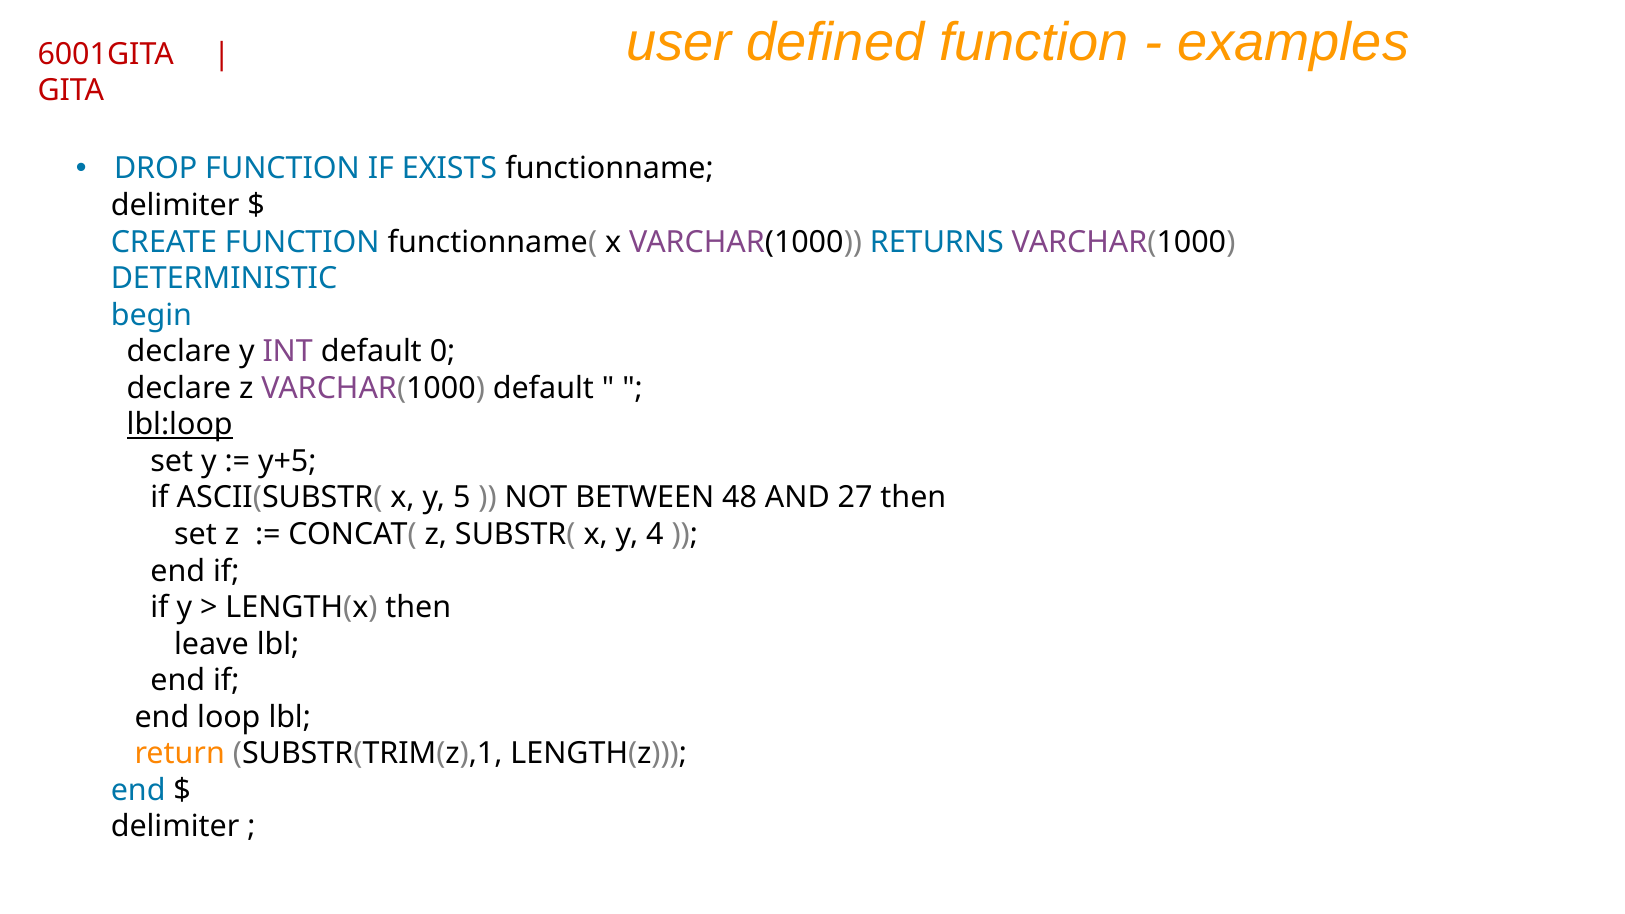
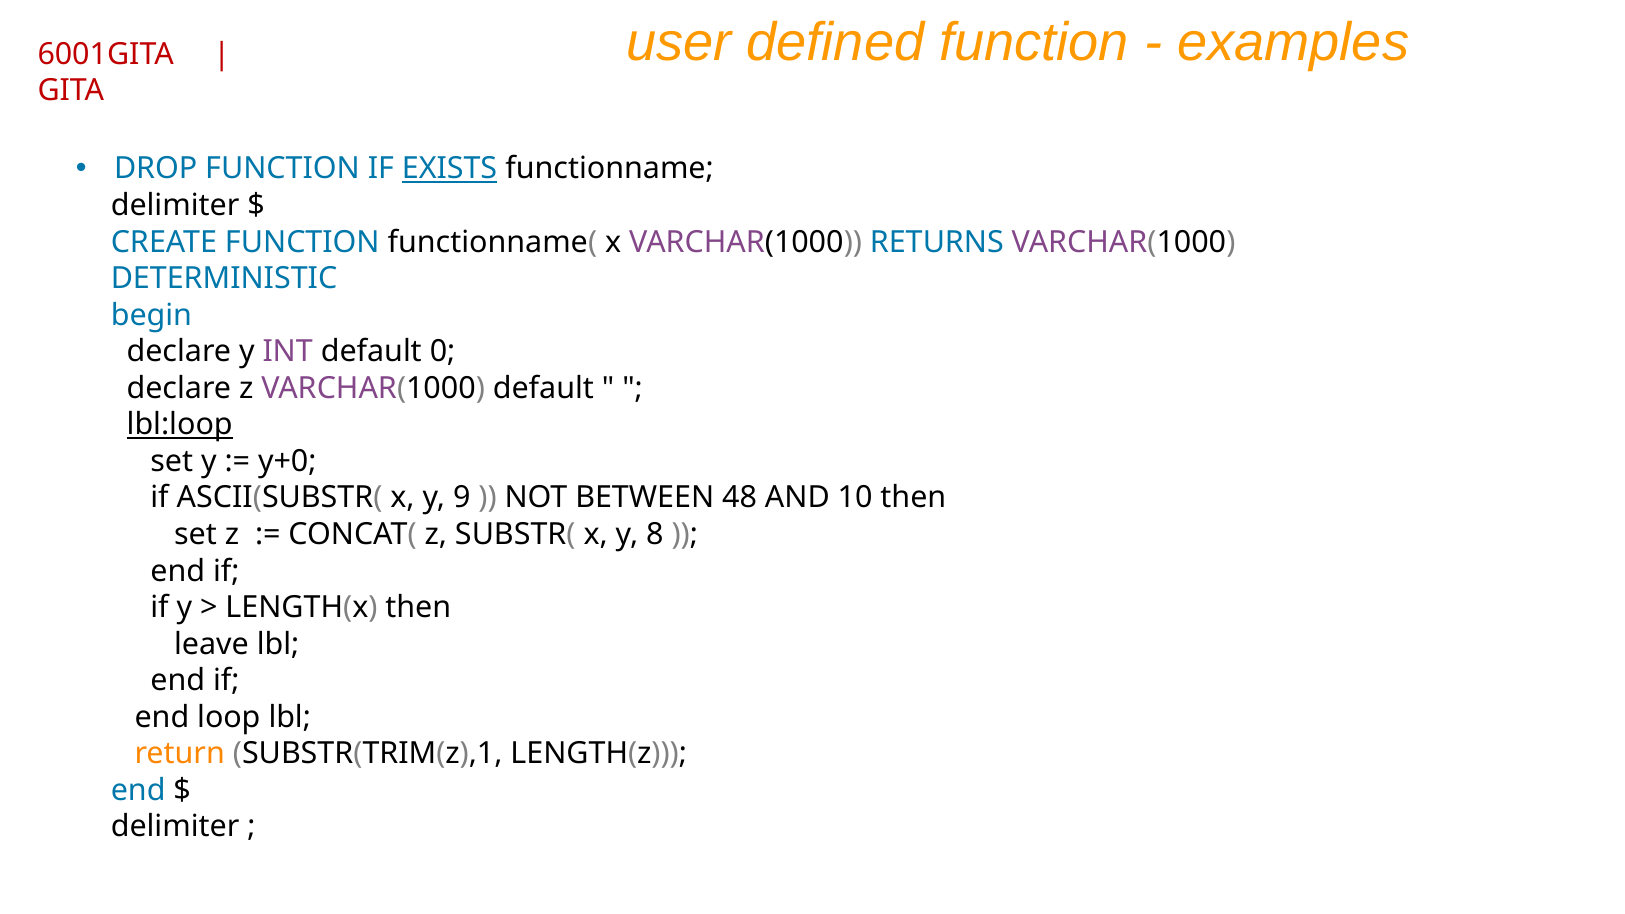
EXISTS underline: none -> present
y+5: y+5 -> y+0
5: 5 -> 9
27: 27 -> 10
4: 4 -> 8
